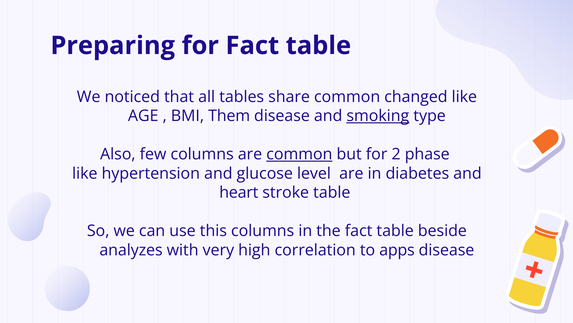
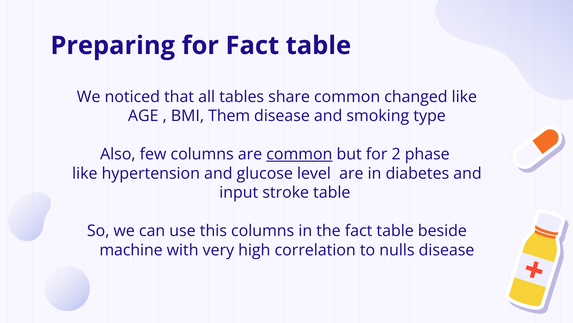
smoking underline: present -> none
heart: heart -> input
analyzes: analyzes -> machine
apps: apps -> nulls
